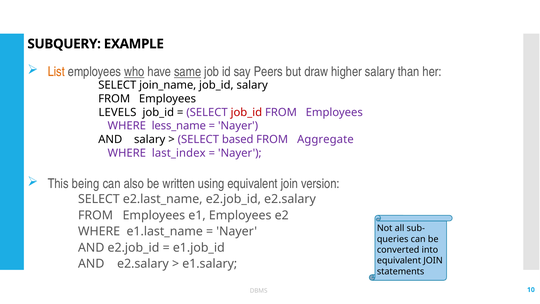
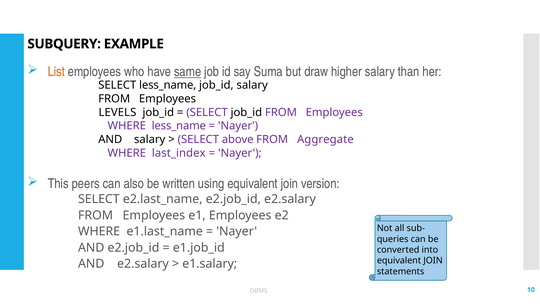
who underline: present -> none
Peers: Peers -> Suma
SELECT join_name: join_name -> less_name
job_id at (246, 112) colour: red -> black
based: based -> above
being: being -> peers
